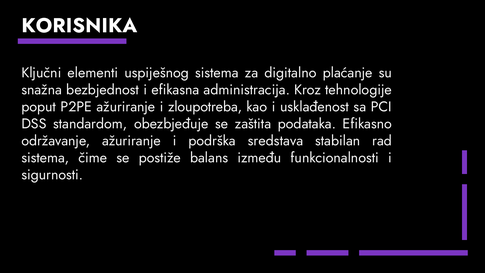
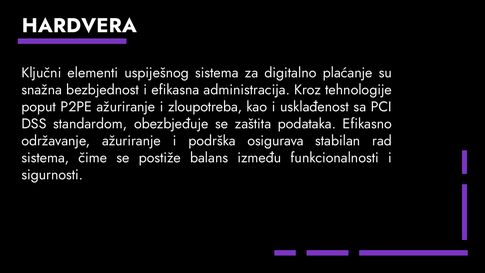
KORISNIKA: KORISNIKA -> HARDVERA
sredstava: sredstava -> osigurava
